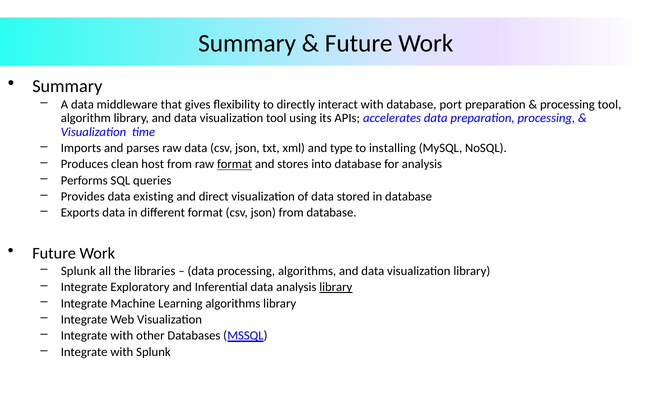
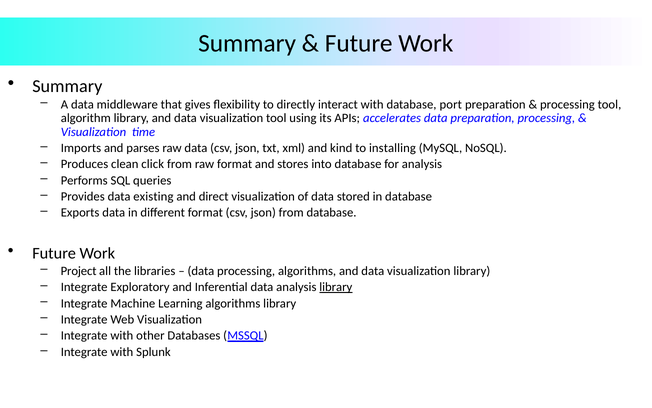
type: type -> kind
host: host -> click
format at (235, 164) underline: present -> none
Splunk at (78, 271): Splunk -> Project
